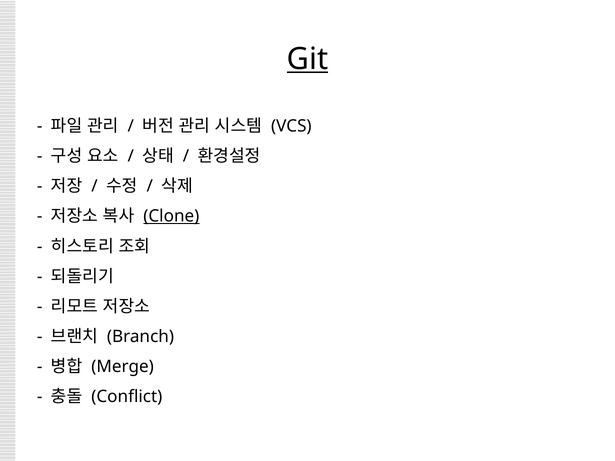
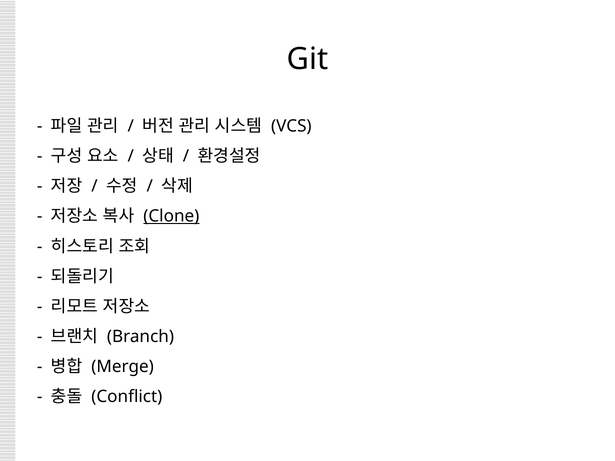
Git underline: present -> none
